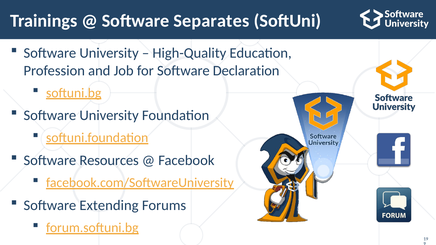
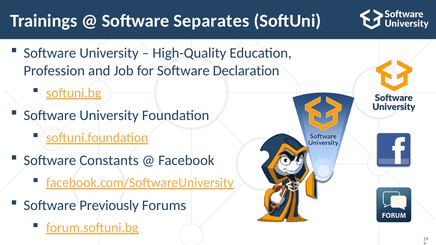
Resources: Resources -> Constants
Extending: Extending -> Previously
